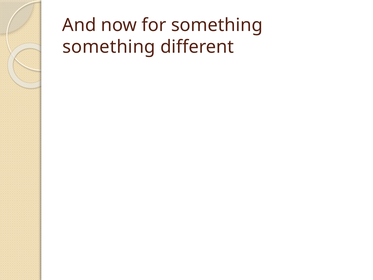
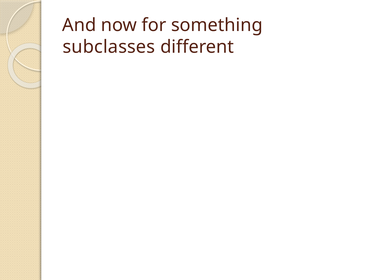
something at (109, 47): something -> subclasses
